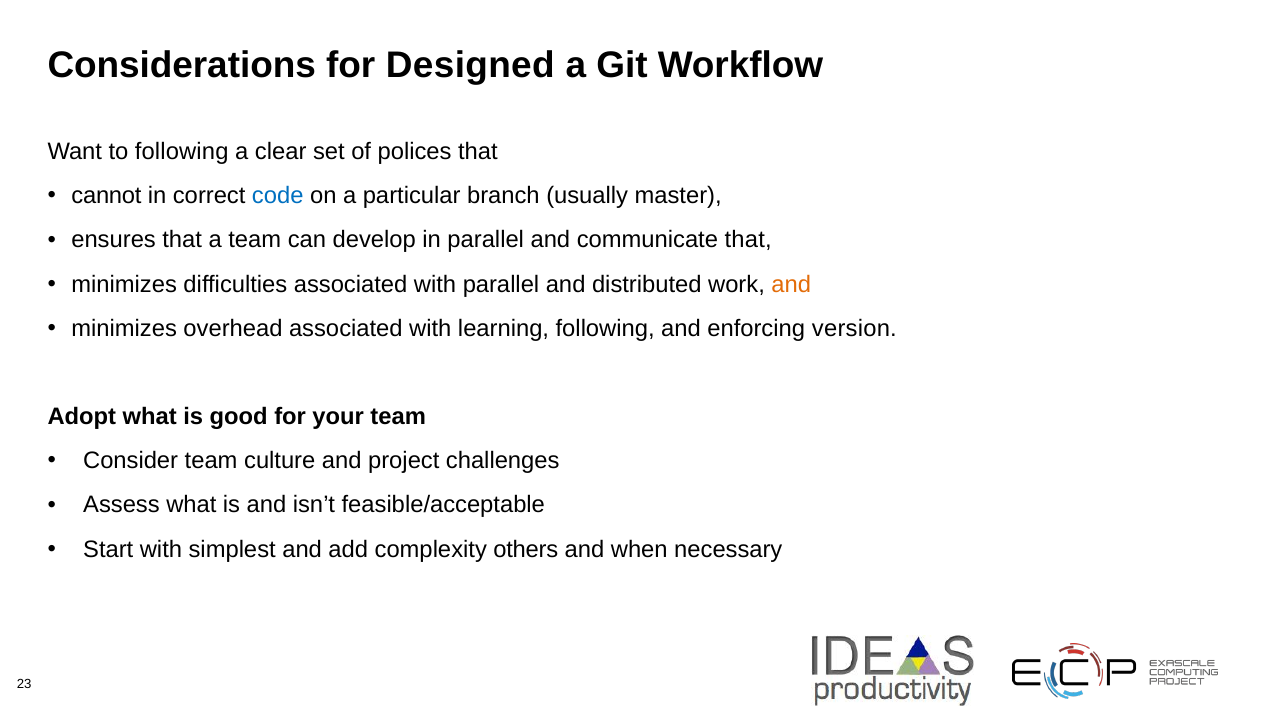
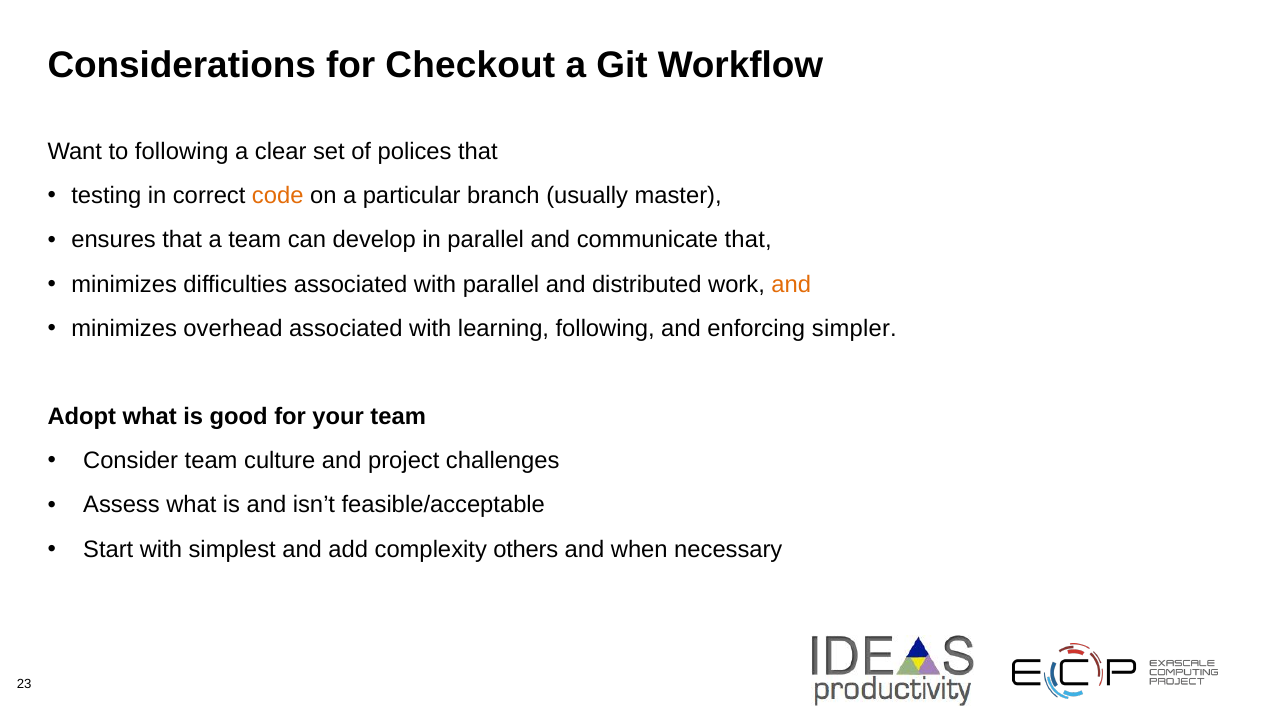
Designed: Designed -> Checkout
cannot: cannot -> testing
code colour: blue -> orange
version: version -> simpler
